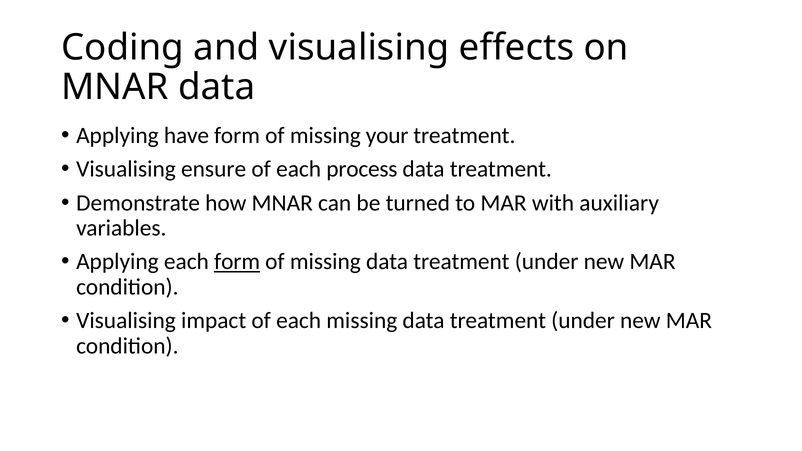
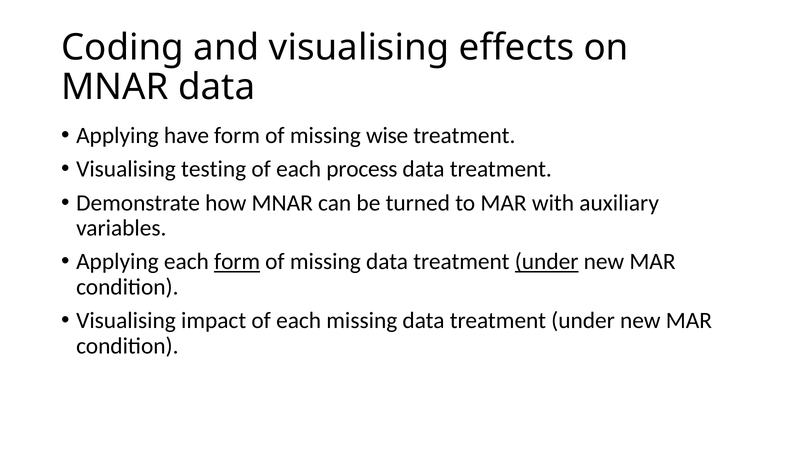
your: your -> wise
ensure: ensure -> testing
under at (547, 262) underline: none -> present
